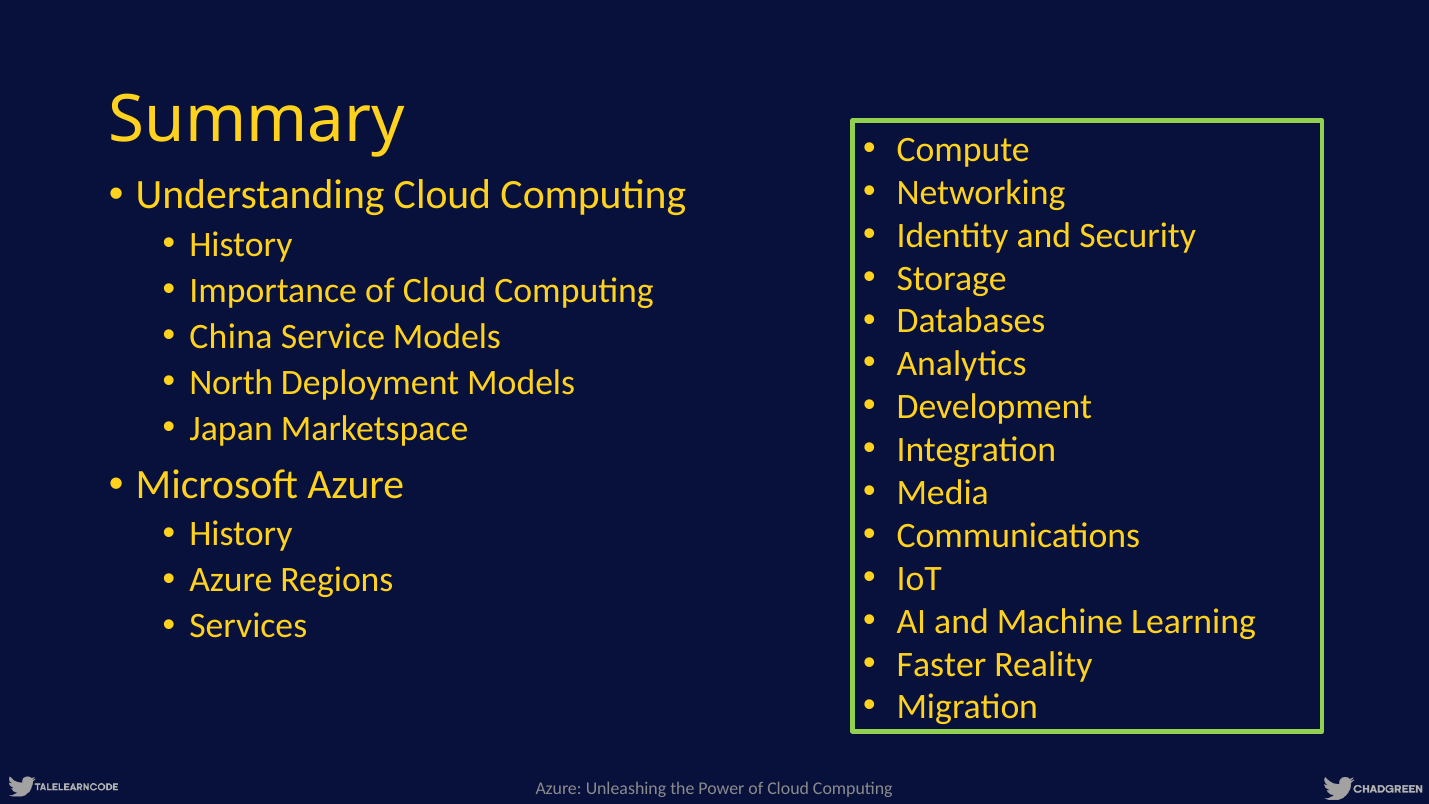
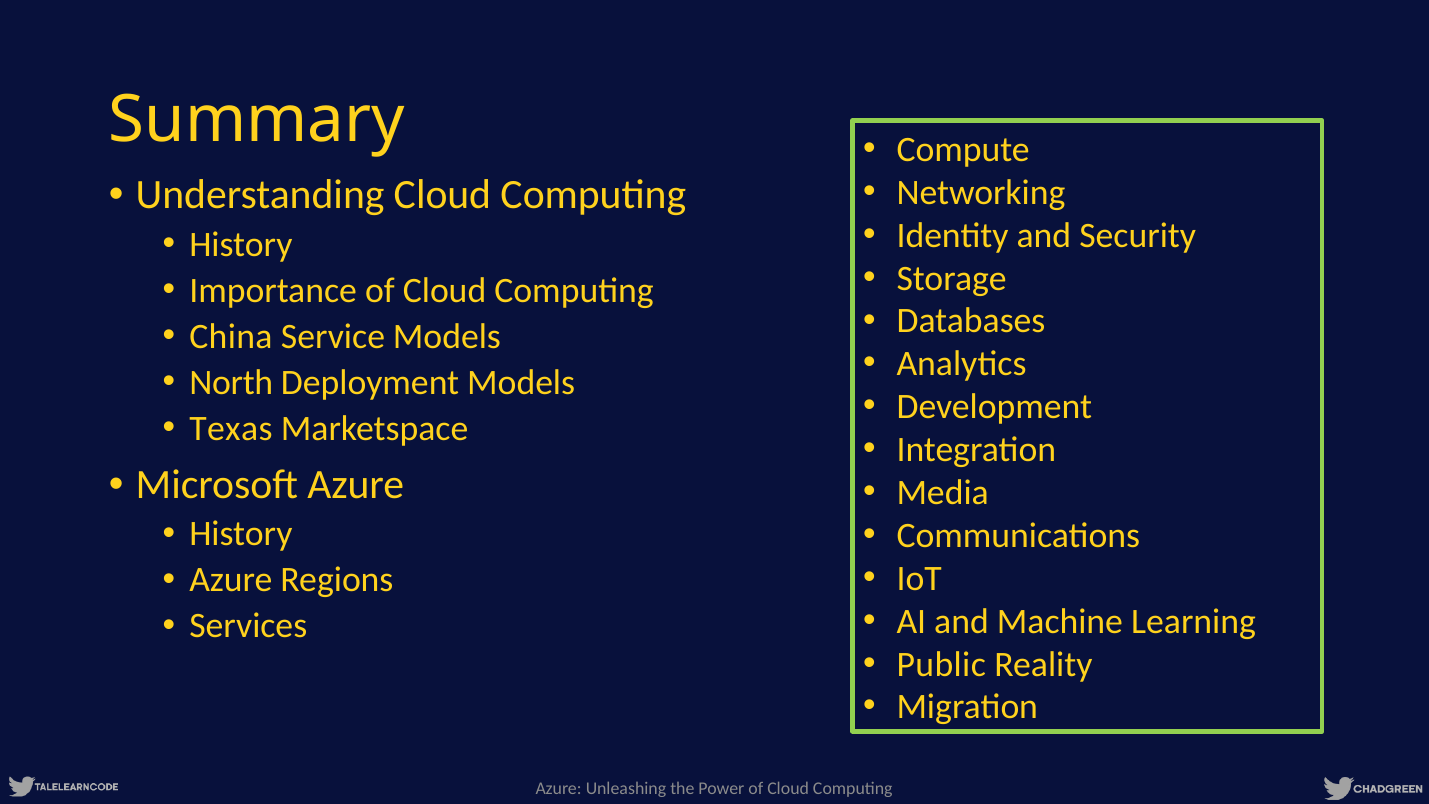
Japan: Japan -> Texas
Faster: Faster -> Public
